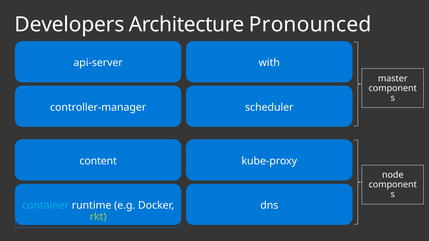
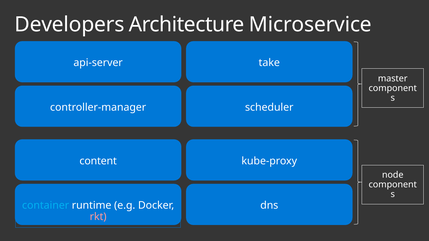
Pronounced: Pronounced -> Microservice
with: with -> take
rkt colour: light green -> pink
